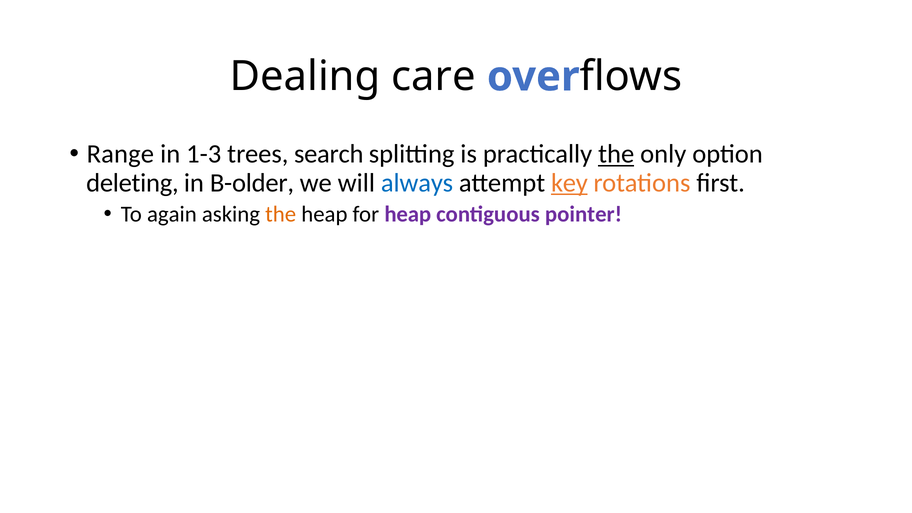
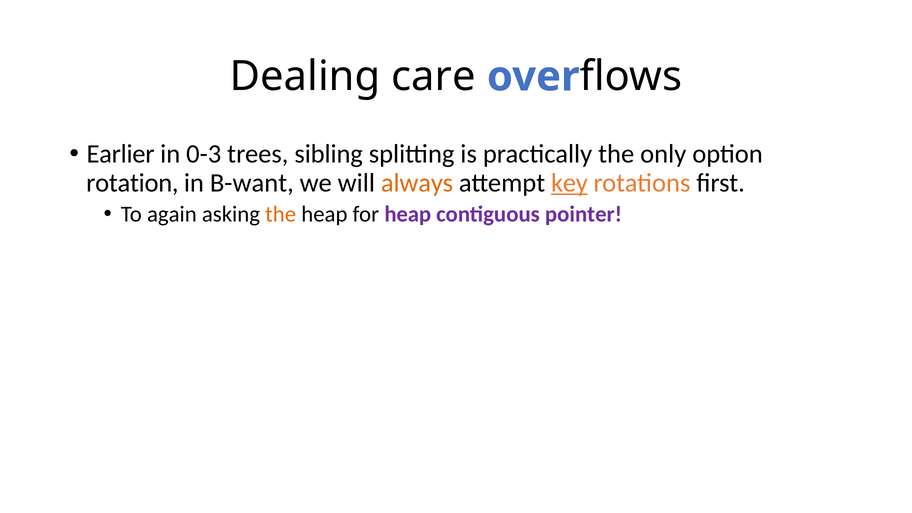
Range: Range -> Earlier
1-3: 1-3 -> 0-3
search: search -> sibling
the at (616, 154) underline: present -> none
deleting: deleting -> rotation
B-older: B-older -> B-want
always colour: blue -> orange
